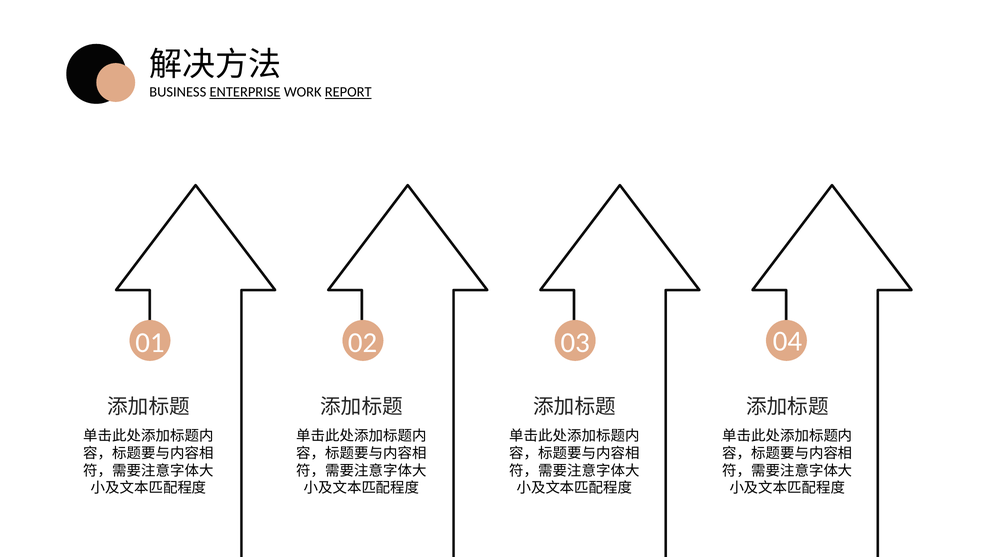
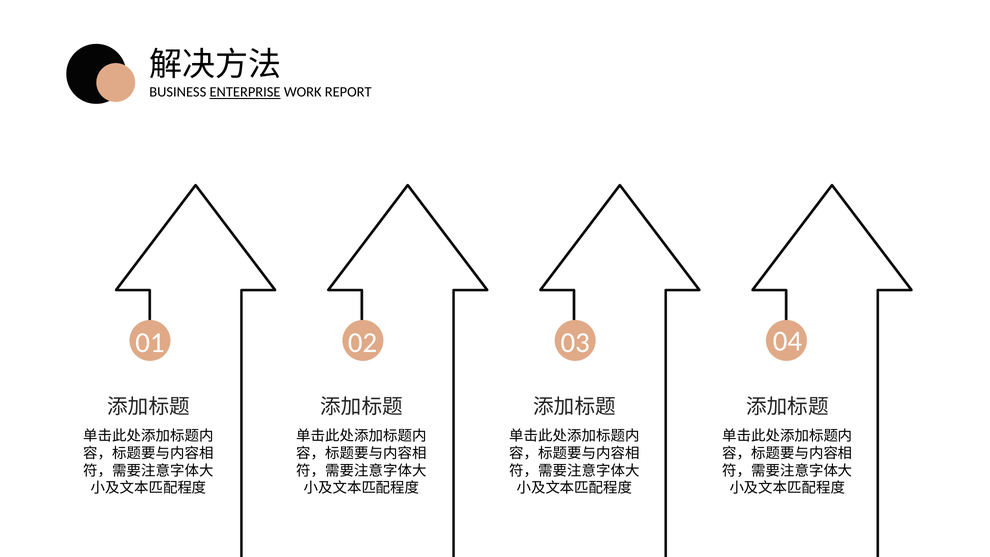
REPORT underline: present -> none
